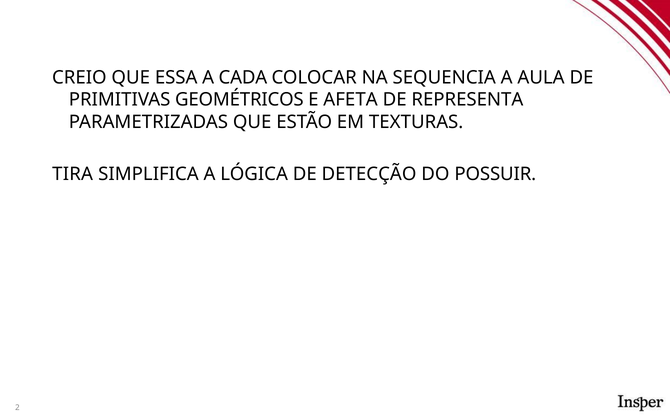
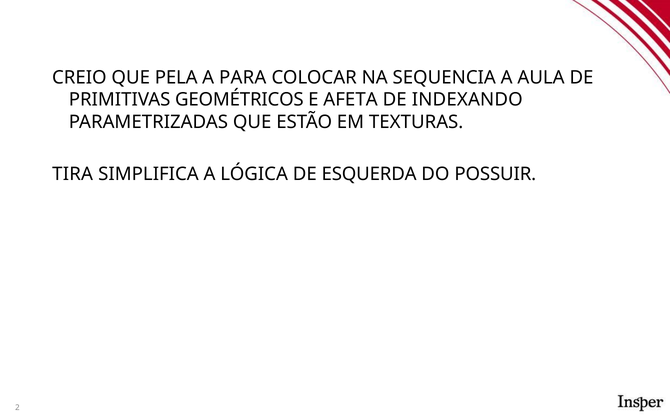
ESSA: ESSA -> PELA
CADA: CADA -> PARA
REPRESENTA: REPRESENTA -> INDEXANDO
DETECÇÃO: DETECÇÃO -> ESQUERDA
